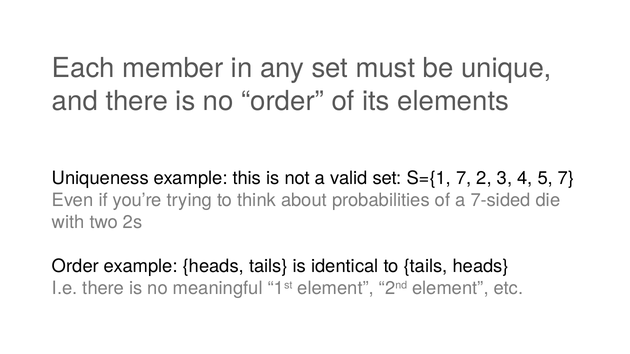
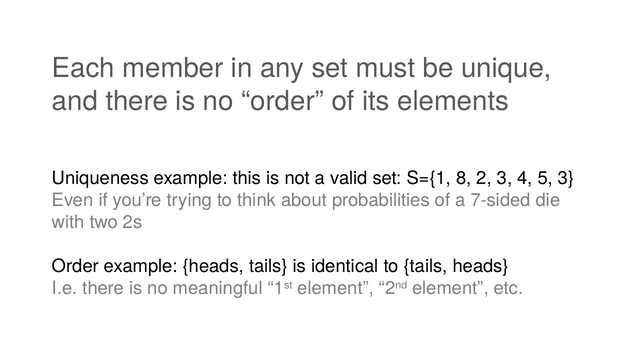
S={1 7: 7 -> 8
5 7: 7 -> 3
